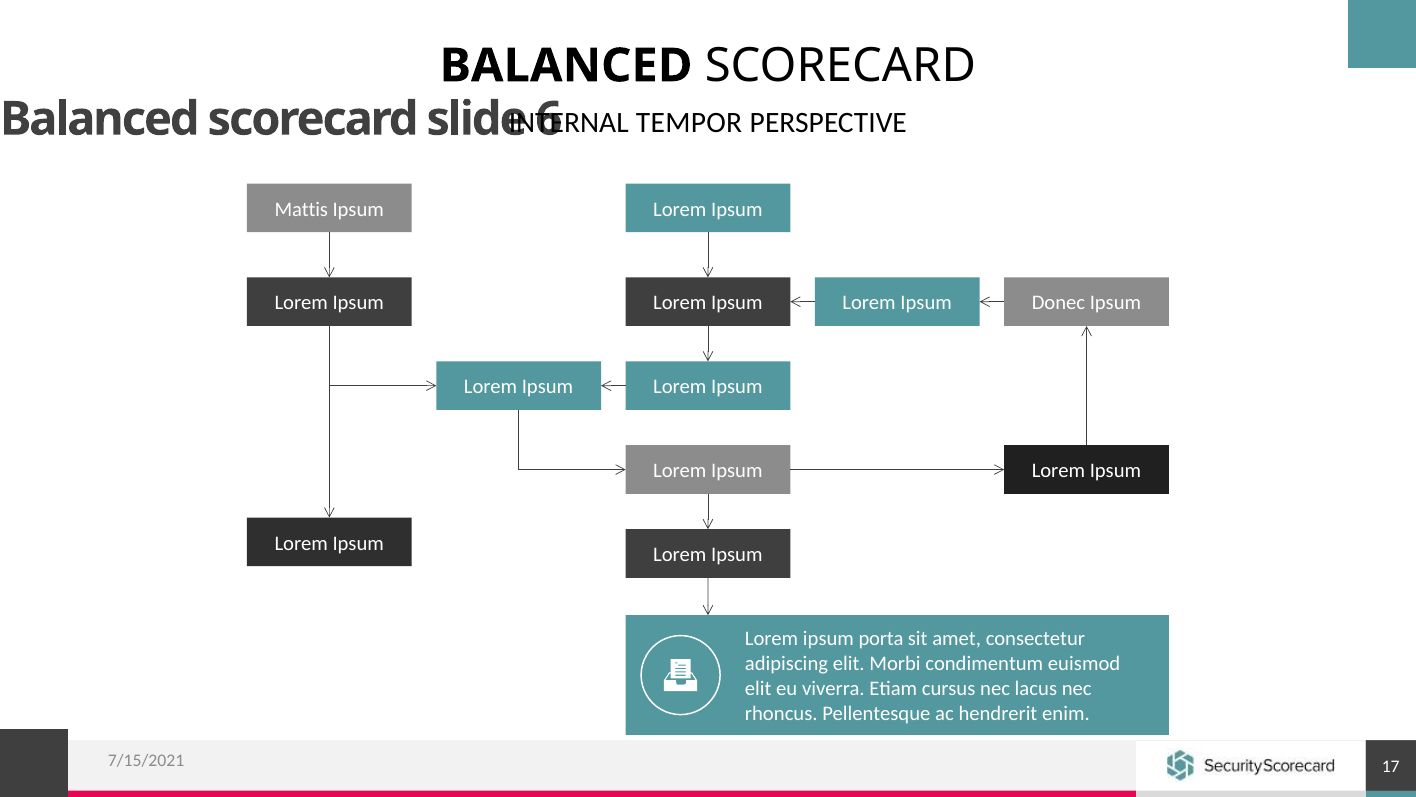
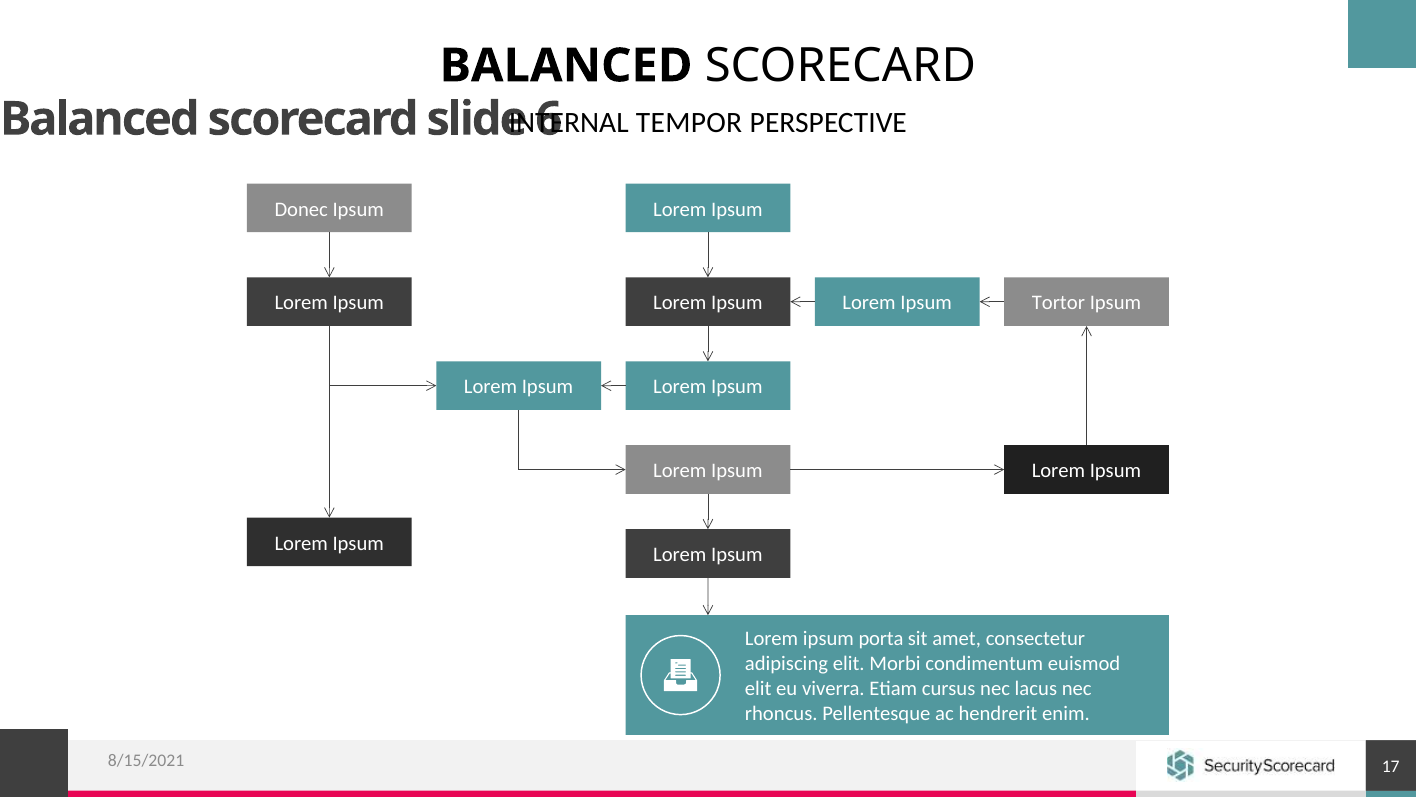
Mattis: Mattis -> Donec
Donec: Donec -> Tortor
7/15/2021: 7/15/2021 -> 8/15/2021
